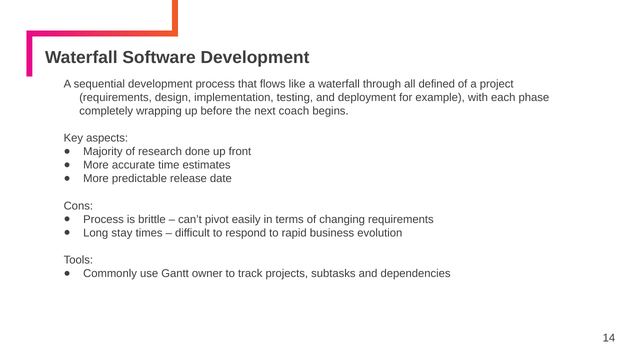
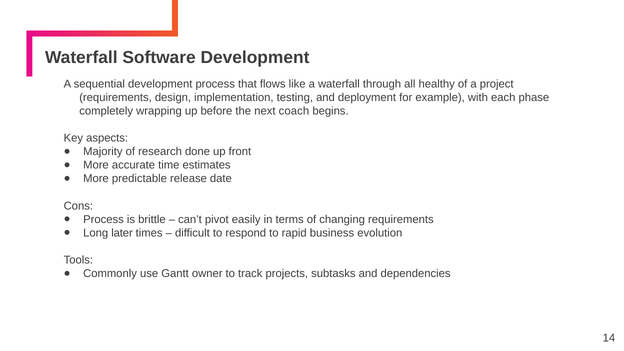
defined: defined -> healthy
stay: stay -> later
